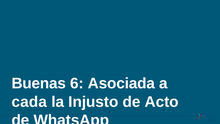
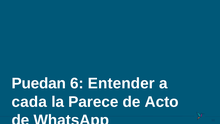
Buenas: Buenas -> Puedan
Asociada: Asociada -> Entender
Injusto: Injusto -> Parece
